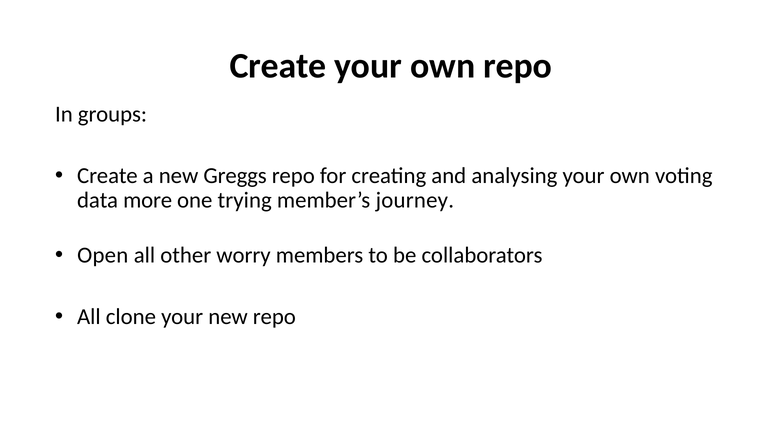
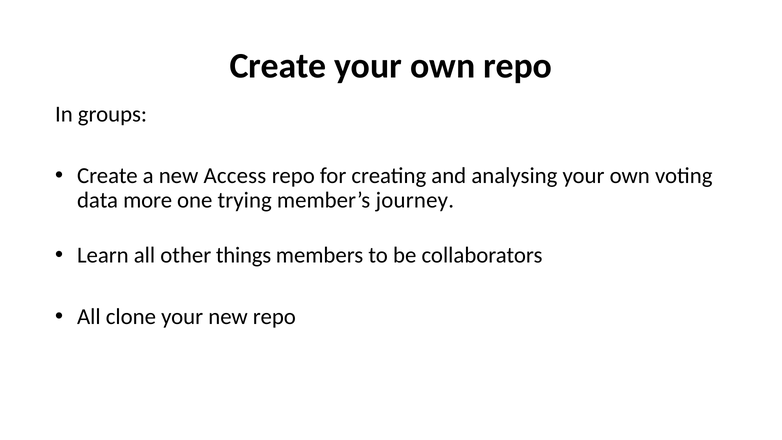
Greggs: Greggs -> Access
Open: Open -> Learn
worry: worry -> things
